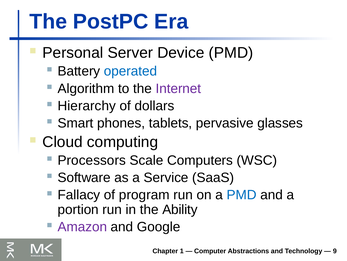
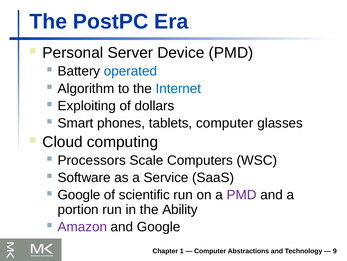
Internet colour: purple -> blue
Hierarchy: Hierarchy -> Exploiting
tablets pervasive: pervasive -> computer
Fallacy at (79, 194): Fallacy -> Google
program: program -> scientific
PMD at (242, 194) colour: blue -> purple
